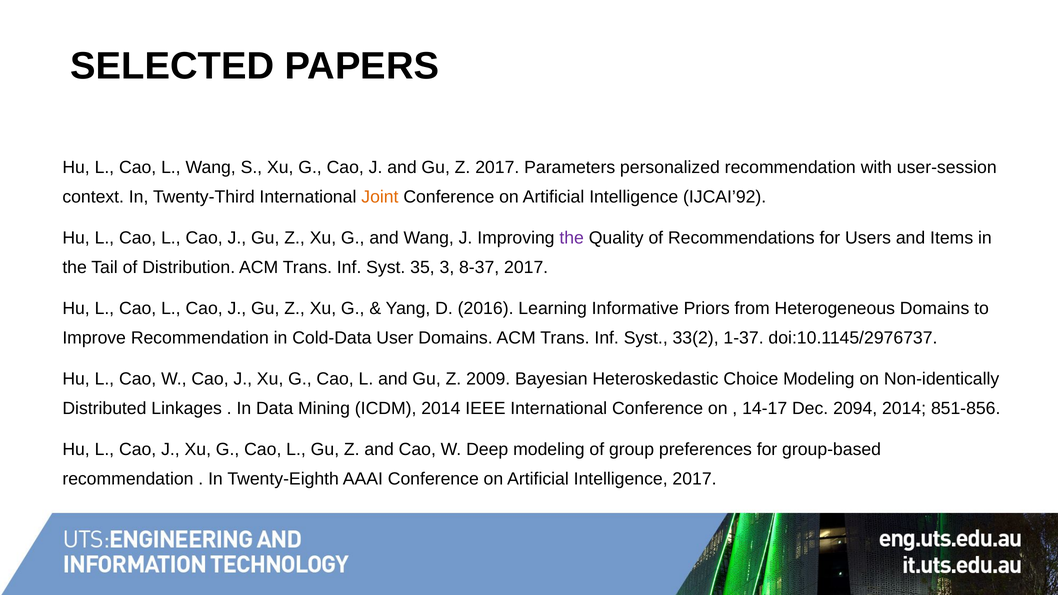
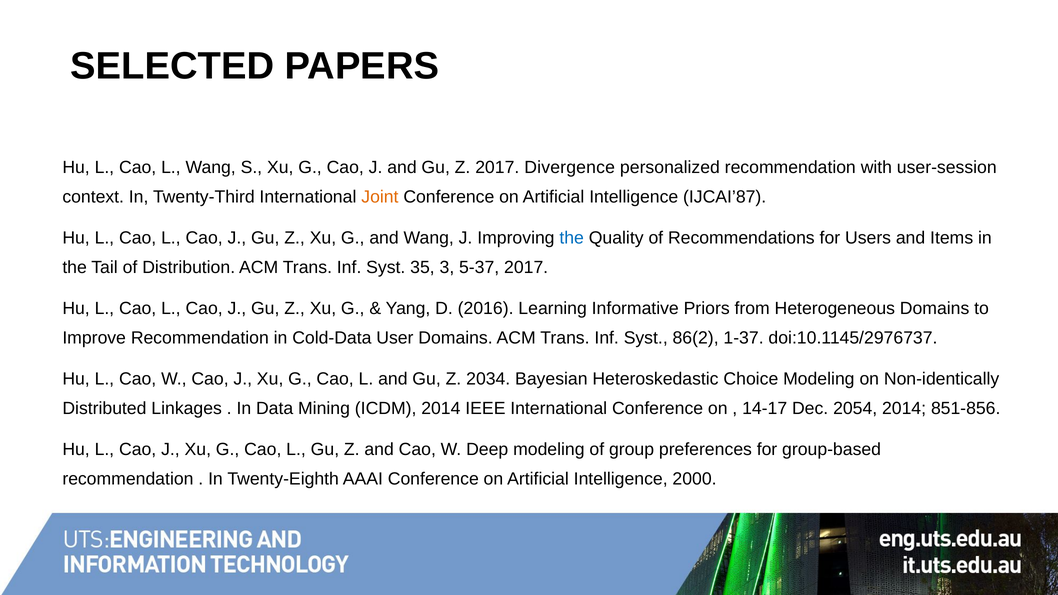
Parameters: Parameters -> Divergence
IJCAI’92: IJCAI’92 -> IJCAI’87
the at (572, 238) colour: purple -> blue
8-37: 8-37 -> 5-37
33(2: 33(2 -> 86(2
2009: 2009 -> 2034
2094: 2094 -> 2054
Intelligence 2017: 2017 -> 2000
